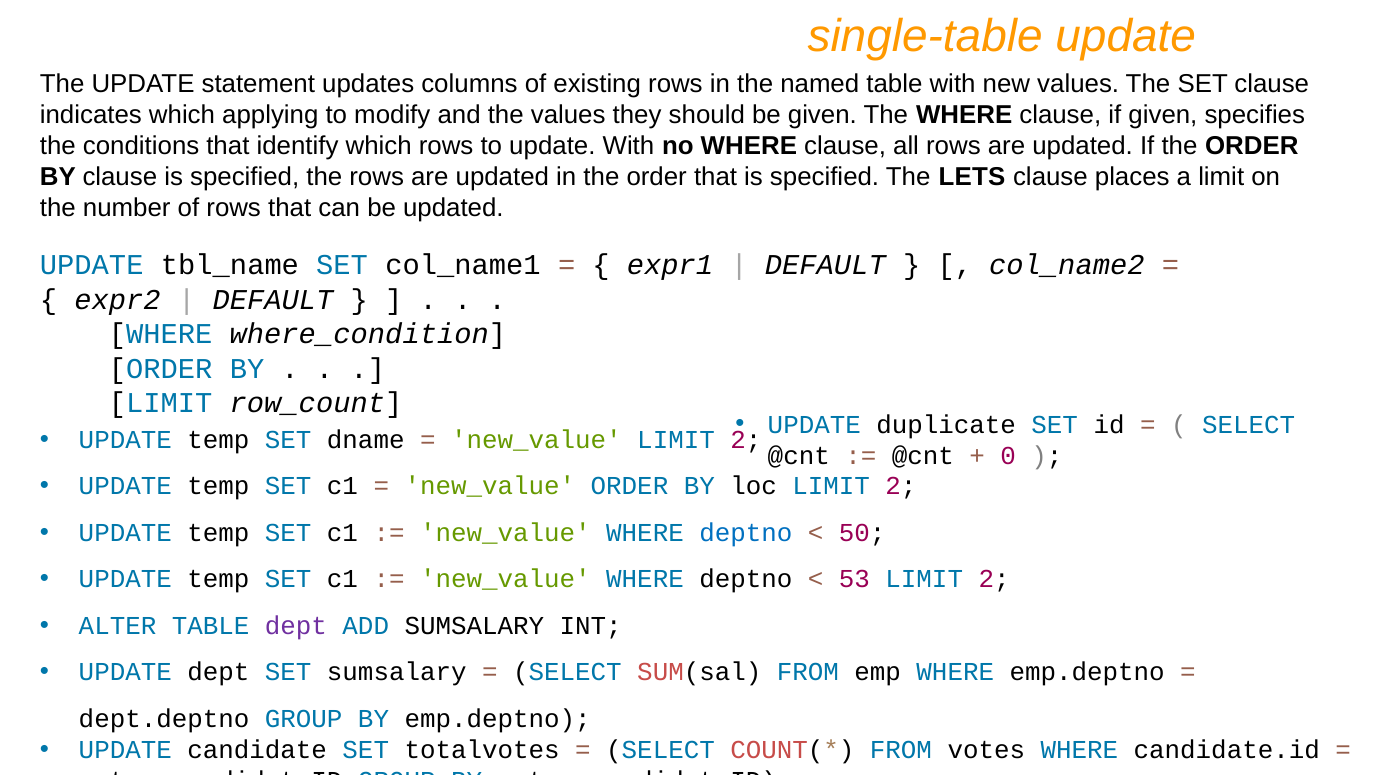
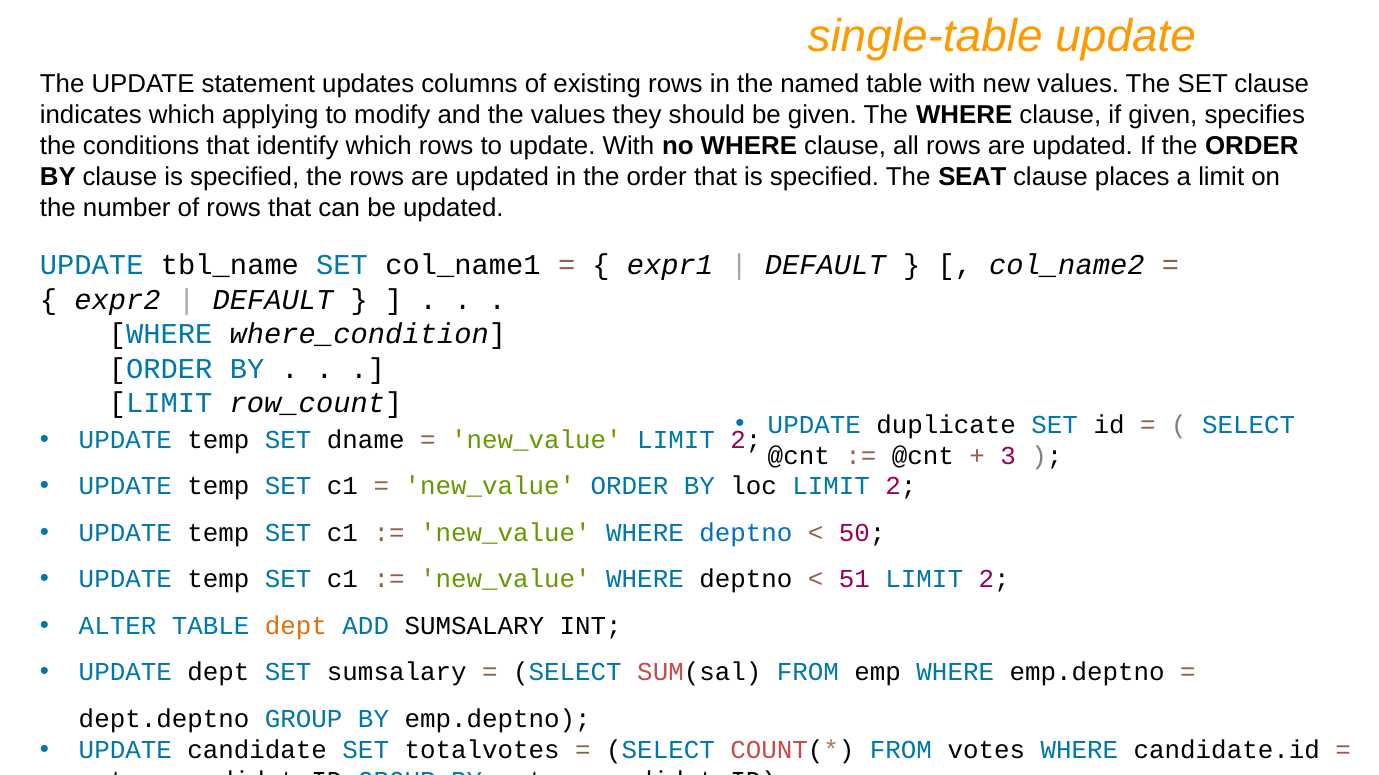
LETS: LETS -> SEAT
0: 0 -> 3
53: 53 -> 51
dept at (296, 627) colour: purple -> orange
